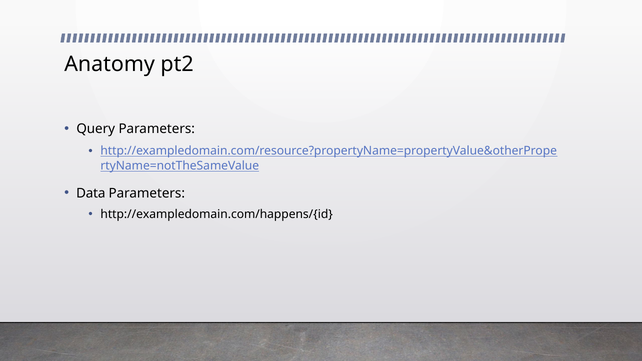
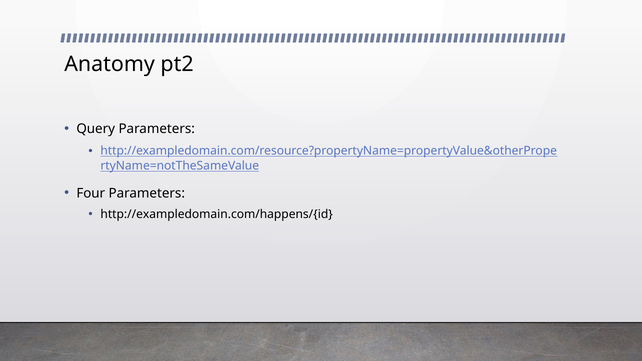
Data: Data -> Four
